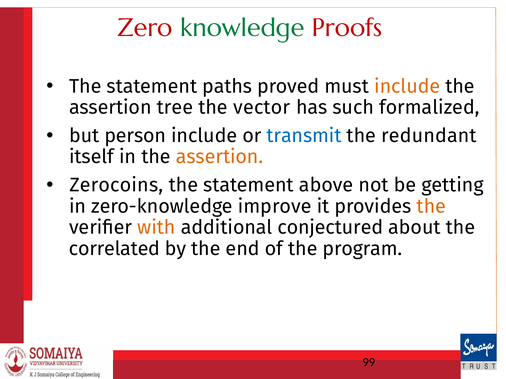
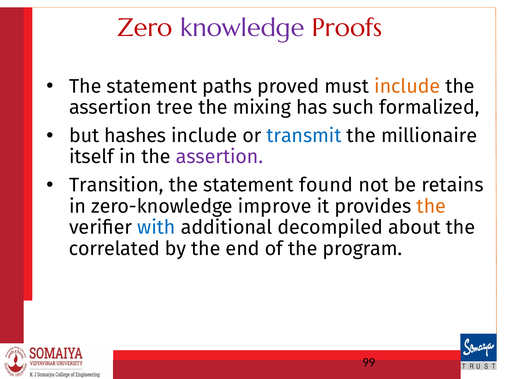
knowledge colour: green -> purple
vector: vector -> mixing
person: person -> hashes
redundant: redundant -> millionaire
assertion at (220, 157) colour: orange -> purple
Zerocoins: Zerocoins -> Transition
above: above -> found
getting: getting -> retains
with colour: orange -> blue
conjectured: conjectured -> decompiled
